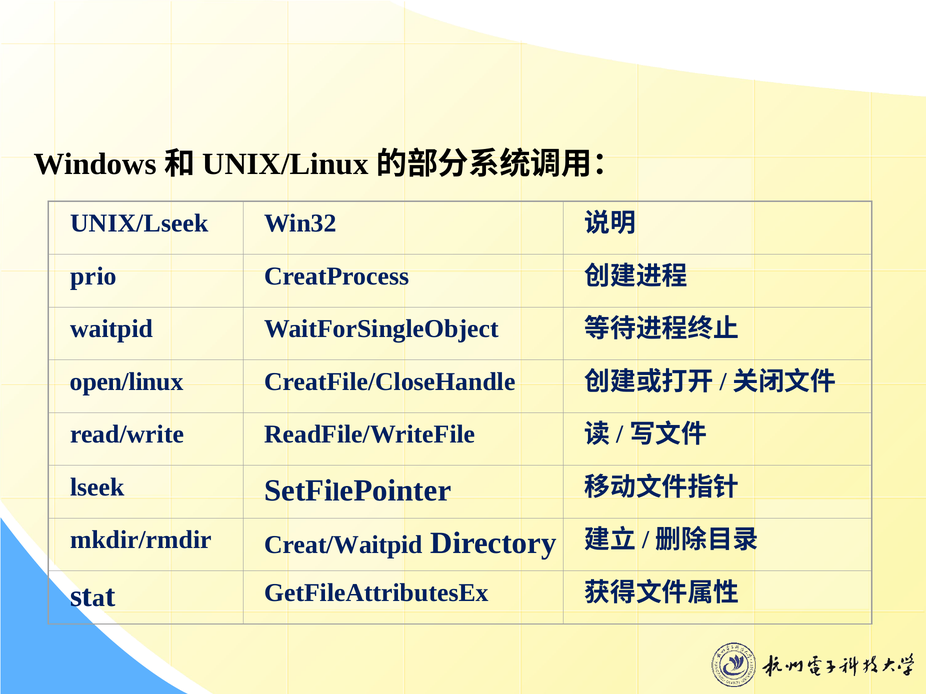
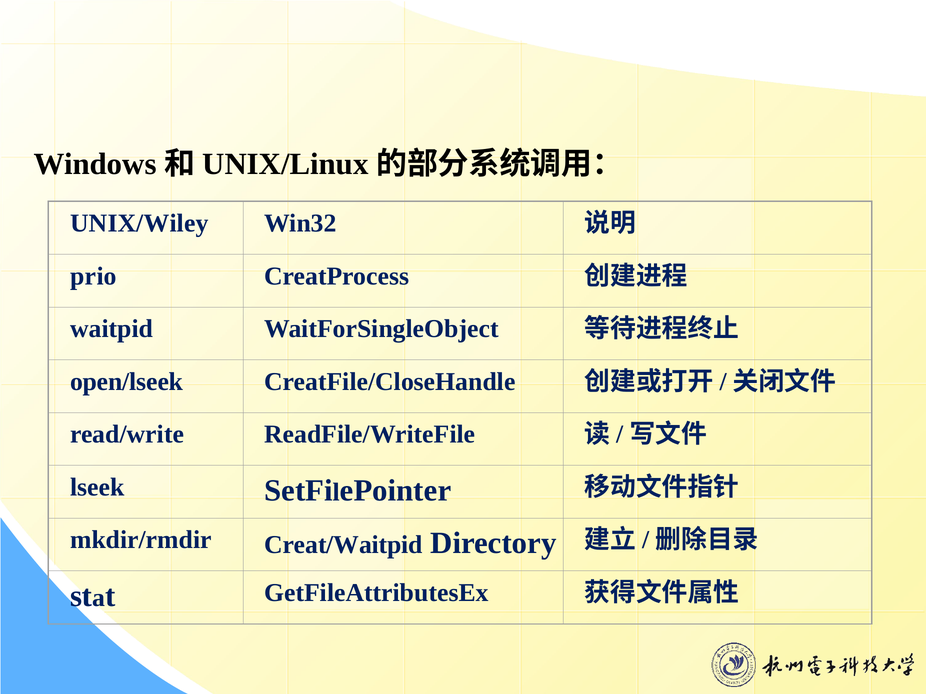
UNIX/Lseek: UNIX/Lseek -> UNIX/Wiley
open/linux: open/linux -> open/lseek
